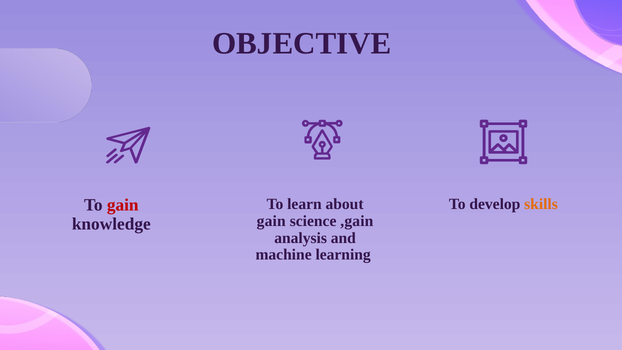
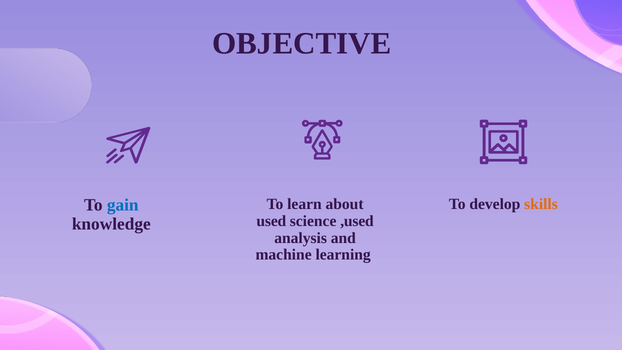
gain at (123, 205) colour: red -> blue
gain at (271, 221): gain -> used
,gain: ,gain -> ,used
